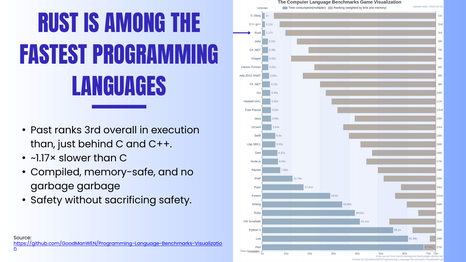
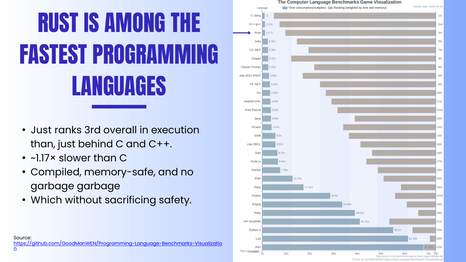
Past at (41, 130): Past -> Just
Safety at (46, 200): Safety -> Which
